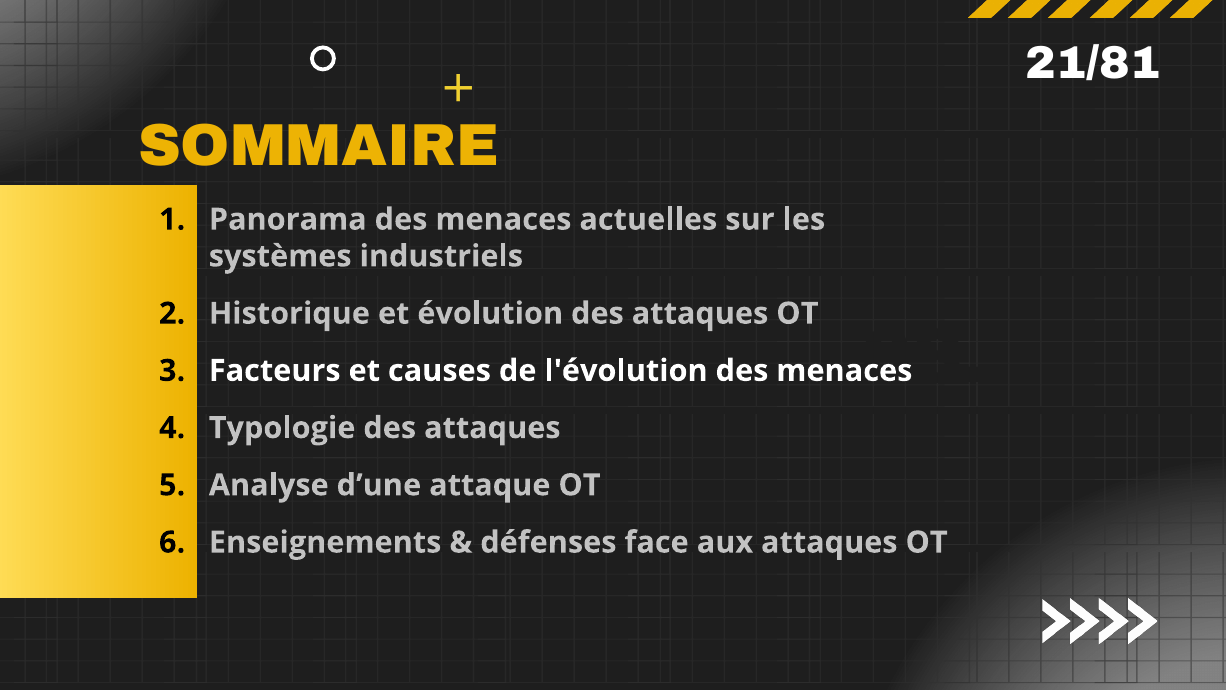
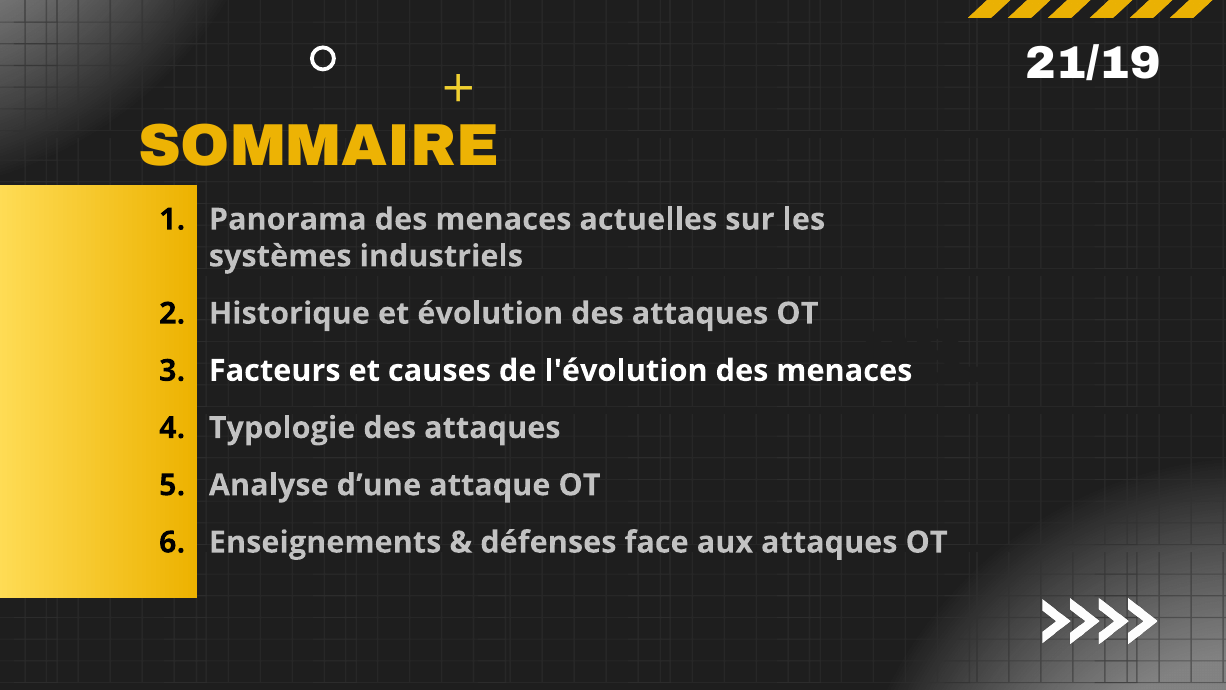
21/81: 21/81 -> 21/19
